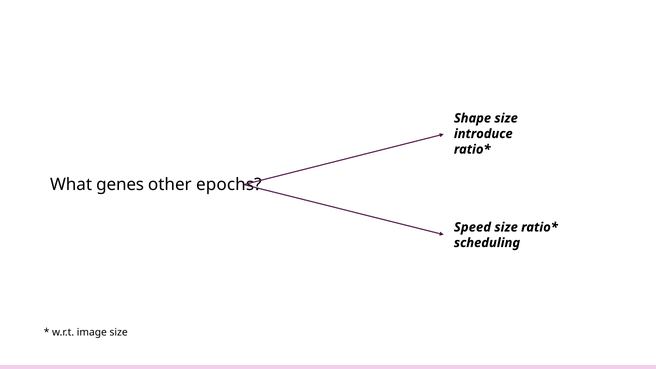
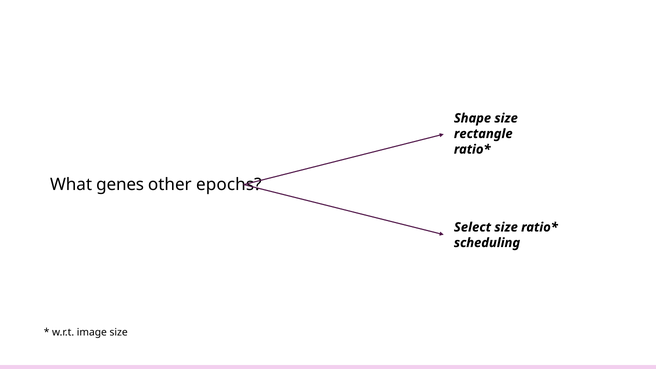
introduce: introduce -> rectangle
Speed: Speed -> Select
